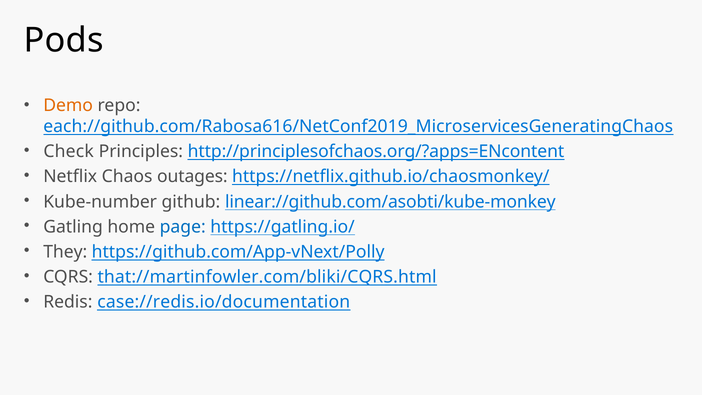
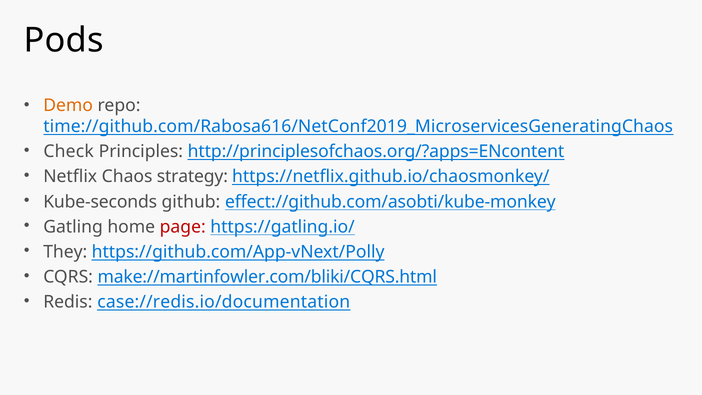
each://github.com/Rabosa616/NetConf2019_MicroservicesGeneratingChaos: each://github.com/Rabosa616/NetConf2019_MicroservicesGeneratingChaos -> time://github.com/Rabosa616/NetConf2019_MicroservicesGeneratingChaos
outages: outages -> strategy
Kube-number: Kube-number -> Kube-seconds
linear://github.com/asobti/kube-monkey: linear://github.com/asobti/kube-monkey -> effect://github.com/asobti/kube-monkey
page colour: blue -> red
that://martinfowler.com/bliki/CQRS.html: that://martinfowler.com/bliki/CQRS.html -> make://martinfowler.com/bliki/CQRS.html
